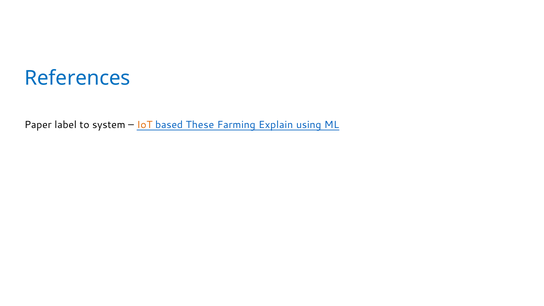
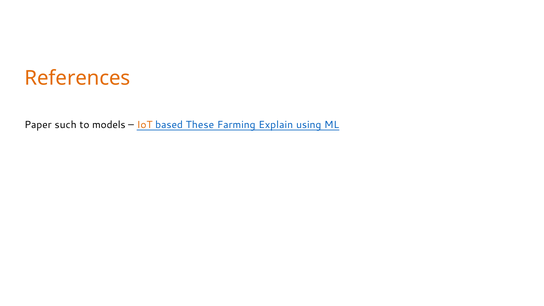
References colour: blue -> orange
label: label -> such
system: system -> models
